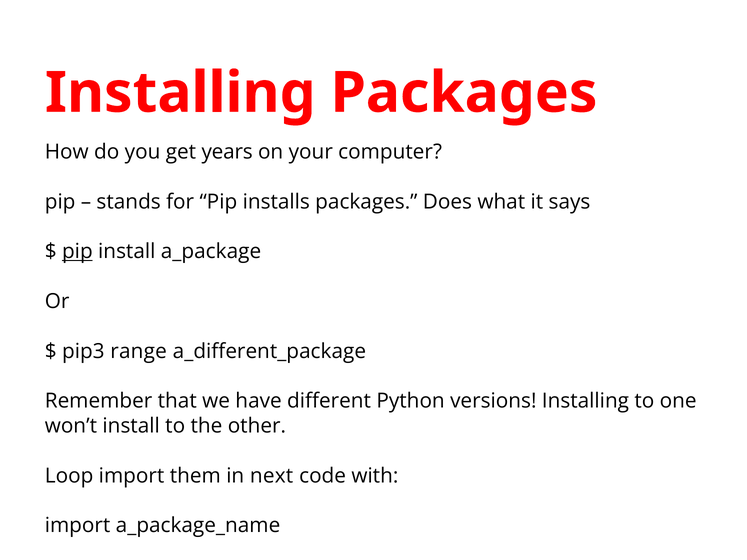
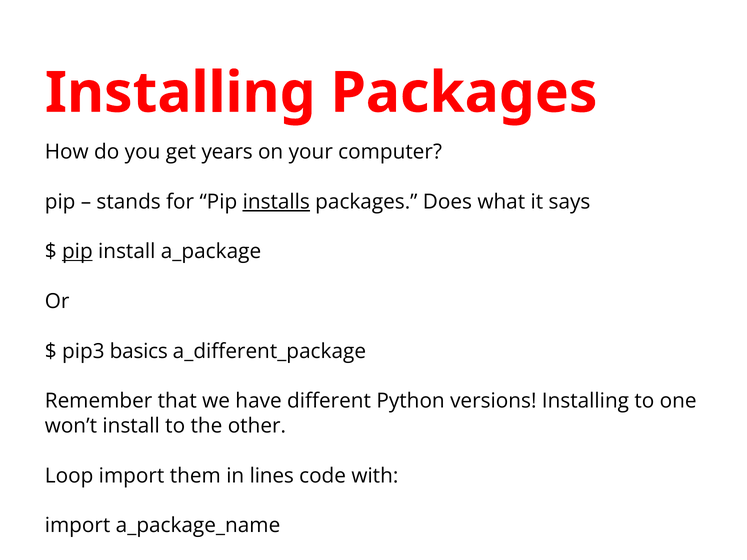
installs underline: none -> present
range: range -> basics
next: next -> lines
